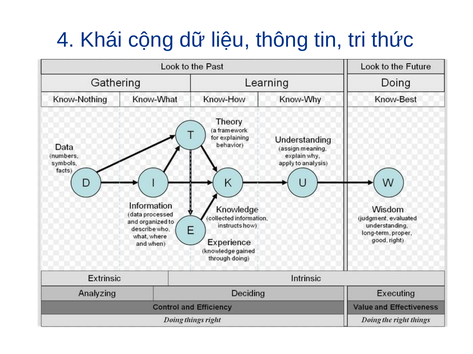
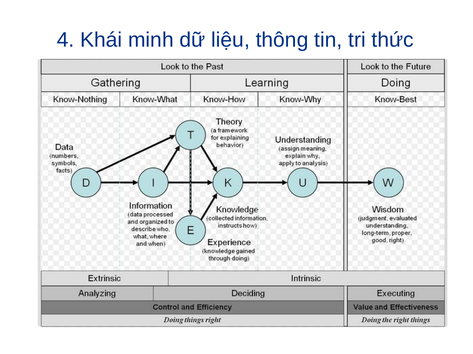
cộng: cộng -> minh
